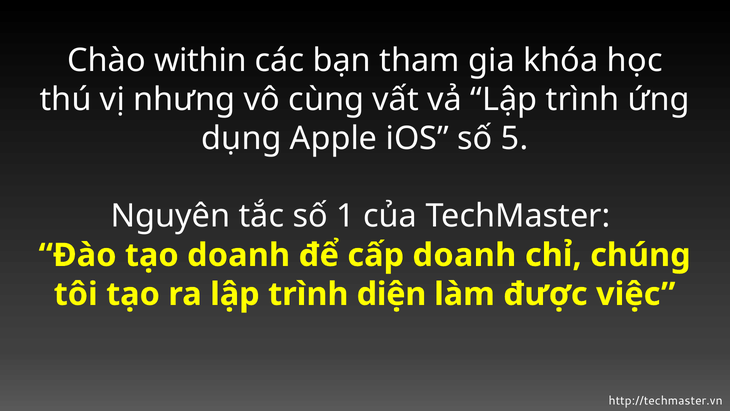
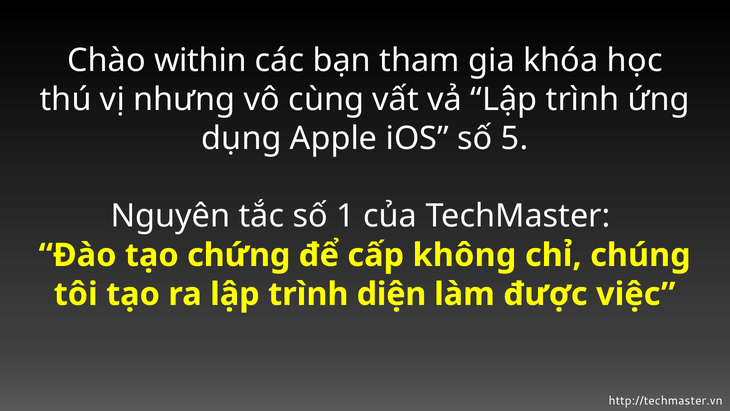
tạo doanh: doanh -> chứng
cấp doanh: doanh -> không
